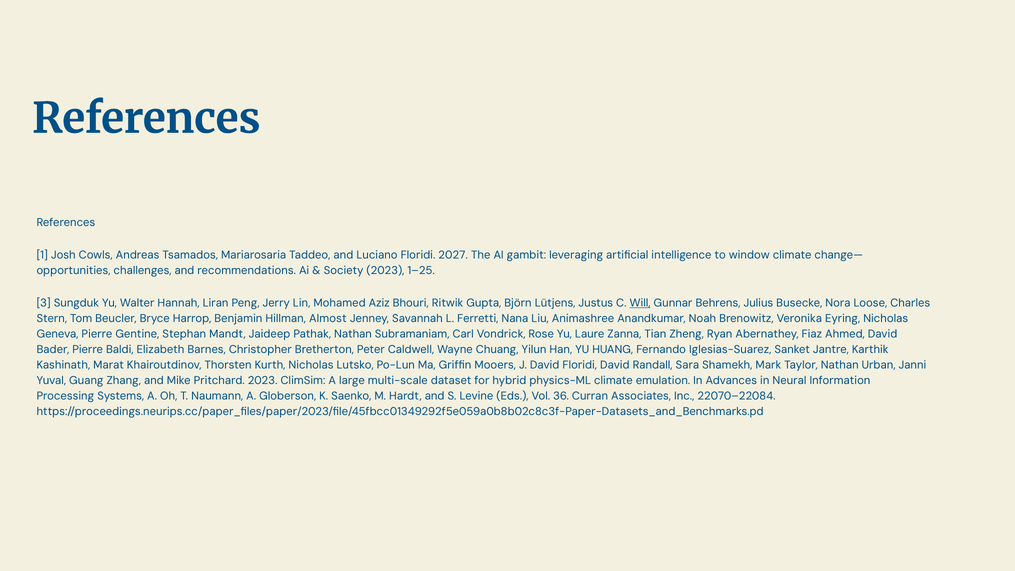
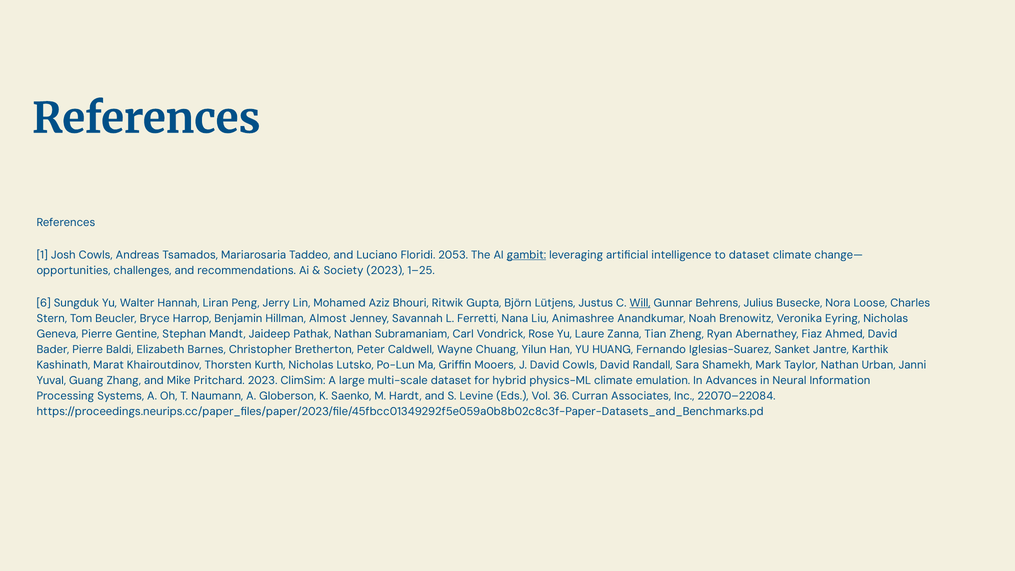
2027: 2027 -> 2053
gambit underline: none -> present
to window: window -> dataset
3: 3 -> 6
David Floridi: Floridi -> Cowls
